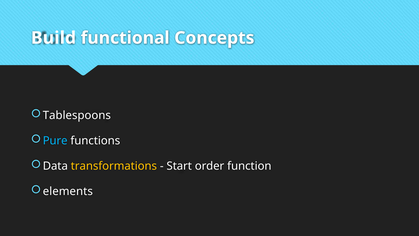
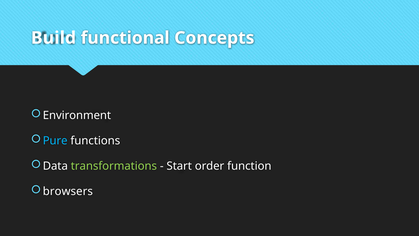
Tablespoons: Tablespoons -> Environment
transformations colour: yellow -> light green
elements: elements -> browsers
